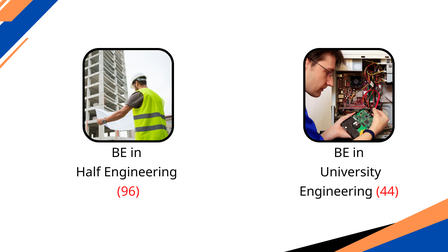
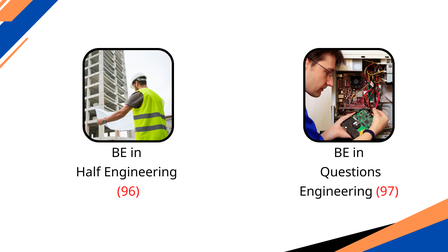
University: University -> Questions
44: 44 -> 97
